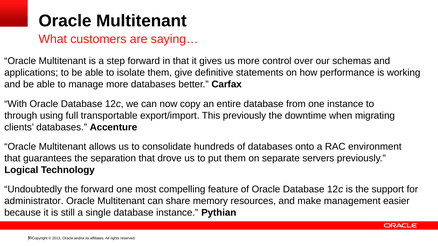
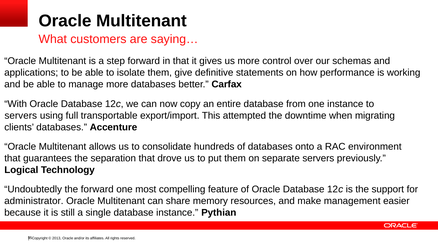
through at (21, 116): through -> servers
This previously: previously -> attempted
